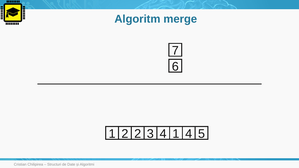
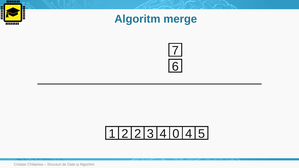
2 1: 1 -> 0
